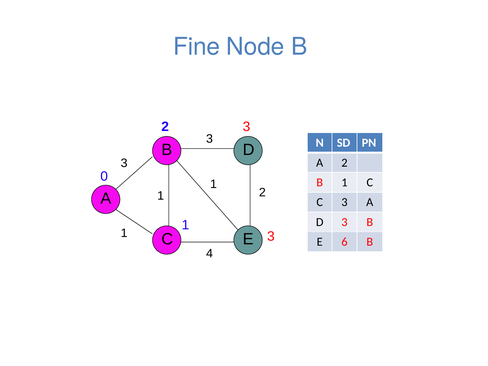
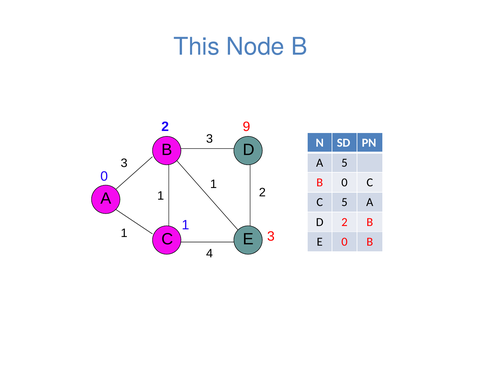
Fine: Fine -> This
2 3: 3 -> 9
A 2: 2 -> 5
B 1: 1 -> 0
C 3: 3 -> 5
D 3: 3 -> 2
E 6: 6 -> 0
